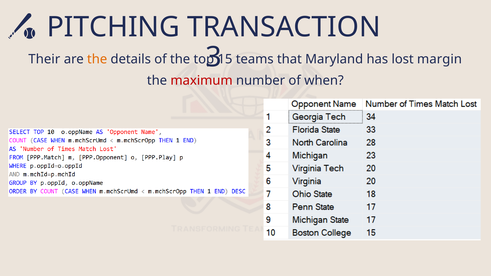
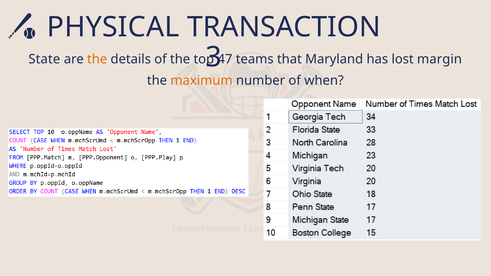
PITCHING: PITCHING -> PHYSICAL
Their: Their -> State
15: 15 -> 47
maximum colour: red -> orange
